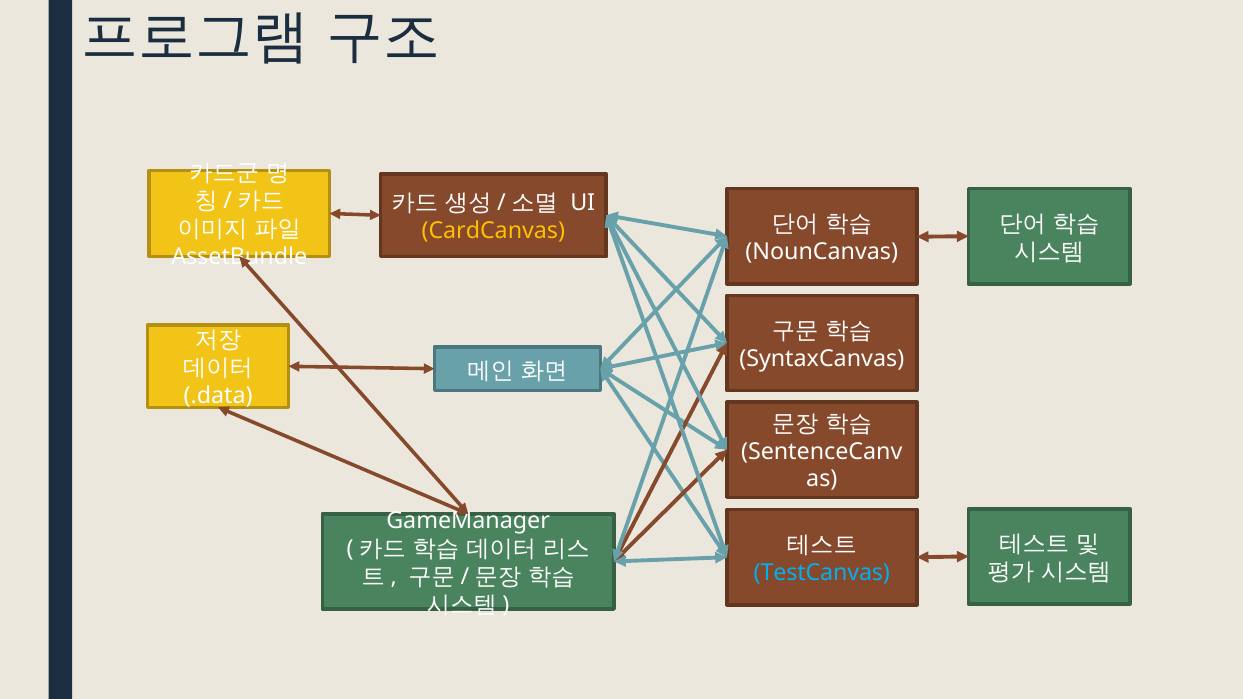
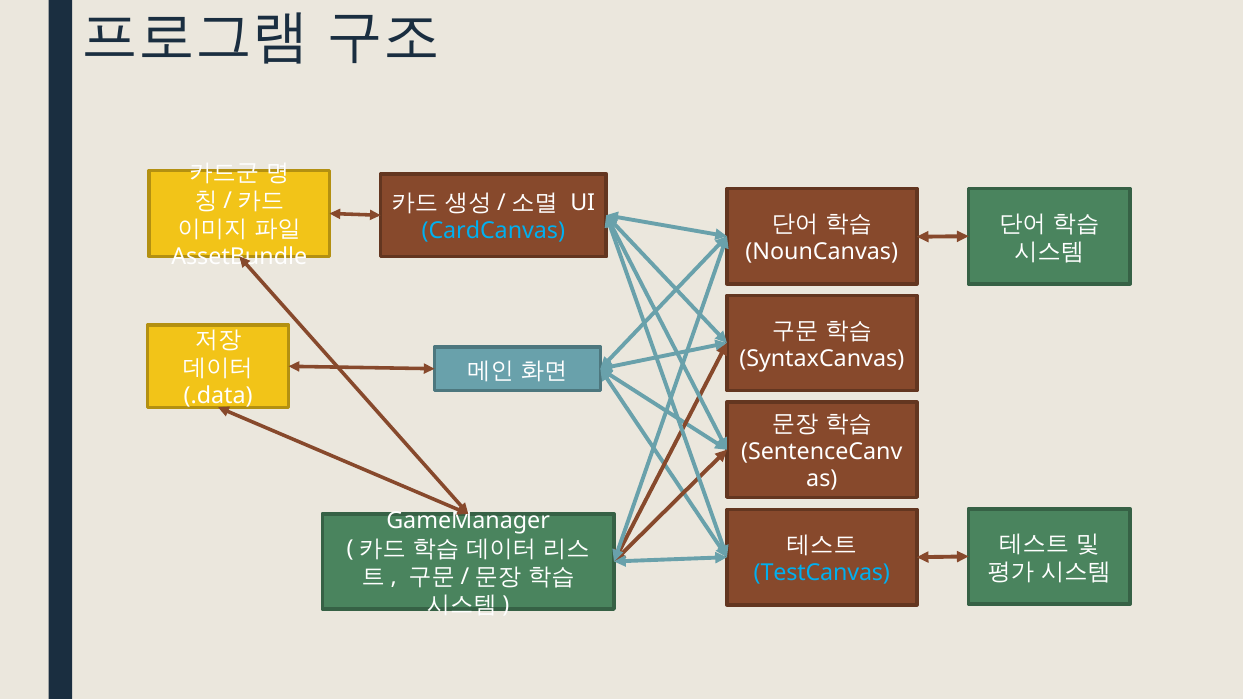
CardCanvas colour: yellow -> light blue
